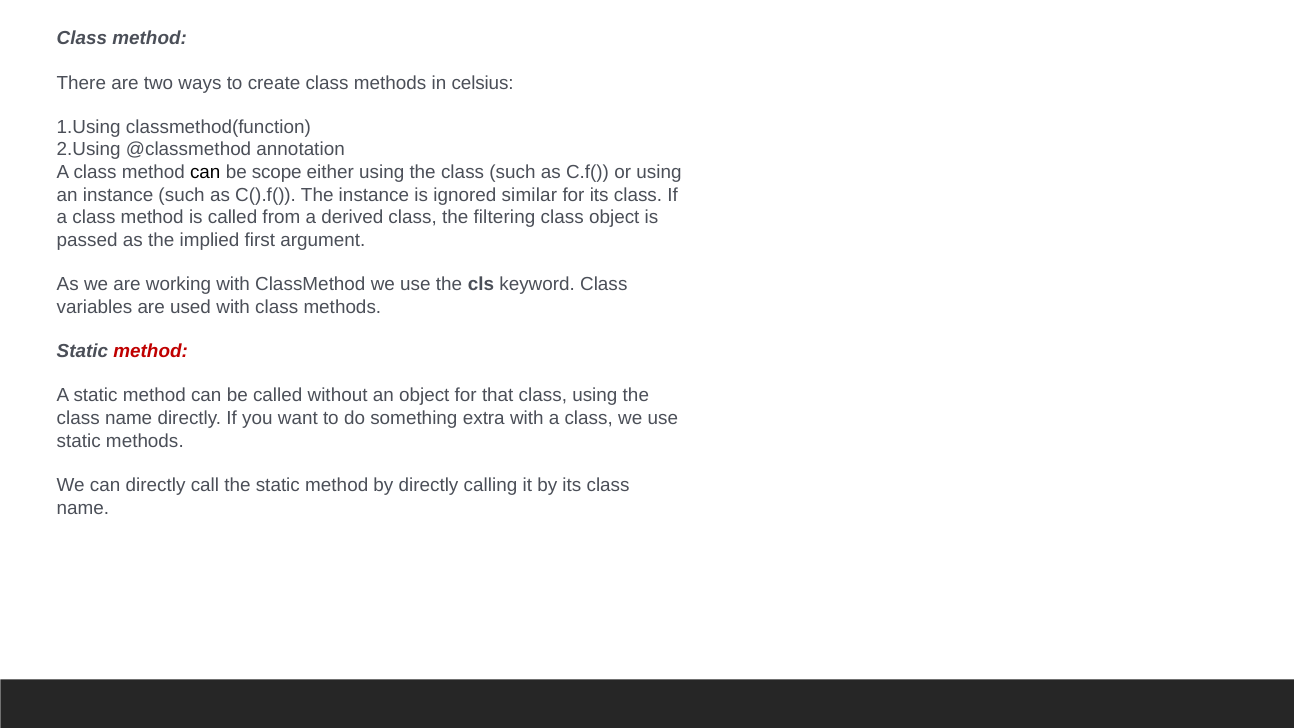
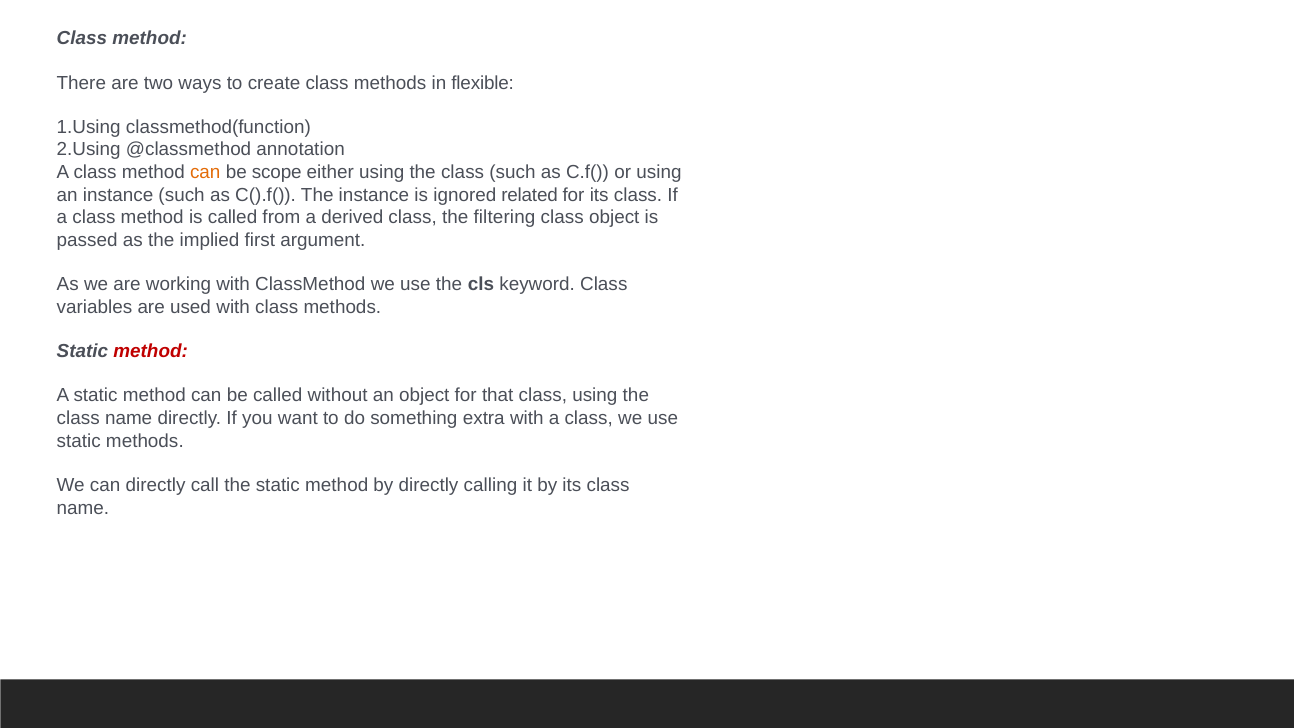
celsius: celsius -> flexible
can at (205, 172) colour: black -> orange
similar: similar -> related
